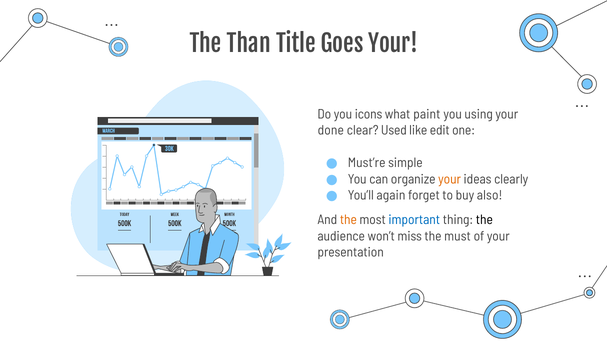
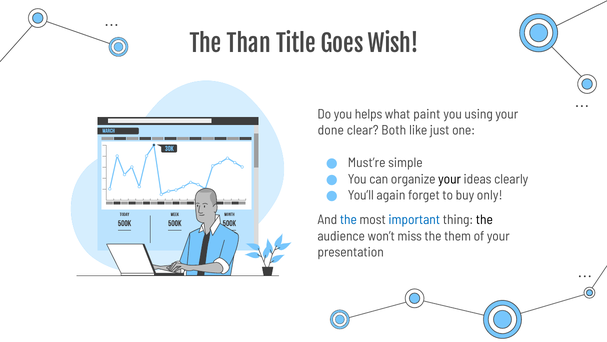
Goes Your: Your -> Wish
icons: icons -> helps
Used: Used -> Both
edit: edit -> just
your at (450, 179) colour: orange -> black
also: also -> only
the at (348, 220) colour: orange -> blue
must: must -> them
